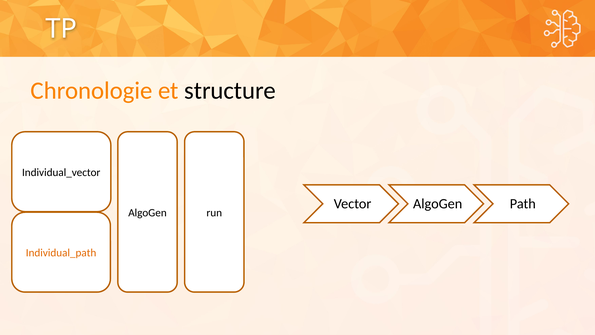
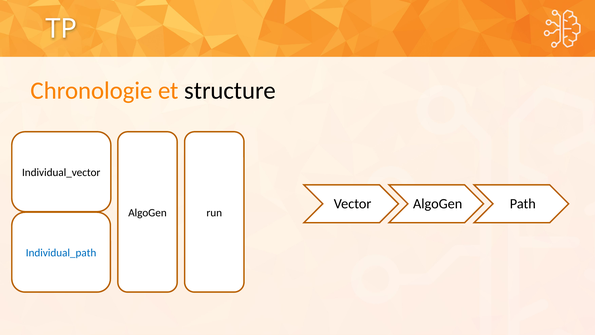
Individual_path colour: orange -> blue
